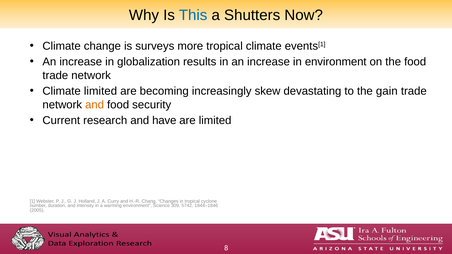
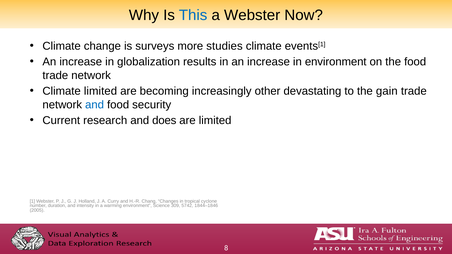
a Shutters: Shutters -> Webster
more tropical: tropical -> studies
skew: skew -> other
and at (95, 105) colour: orange -> blue
have: have -> does
